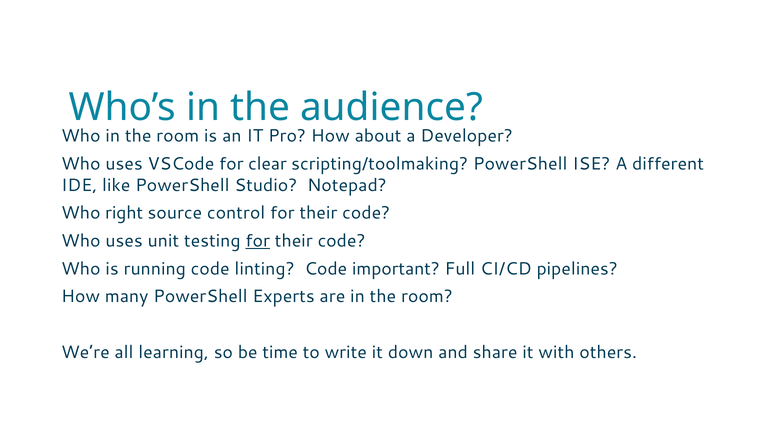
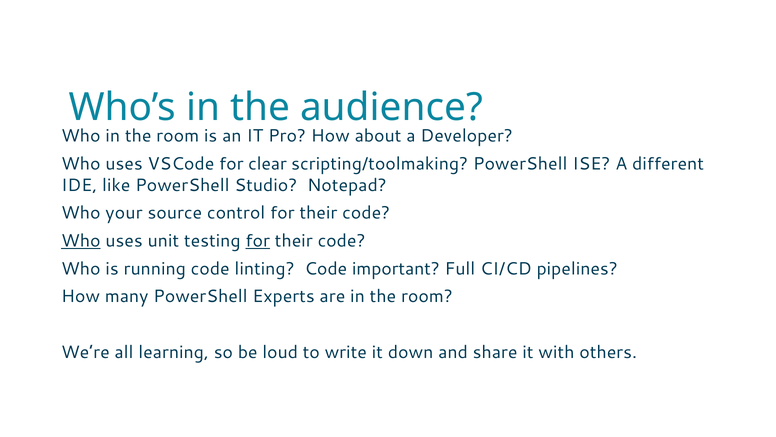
right: right -> your
Who at (81, 241) underline: none -> present
time: time -> loud
